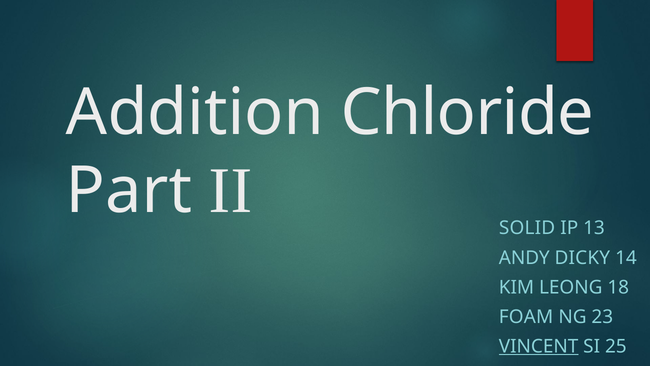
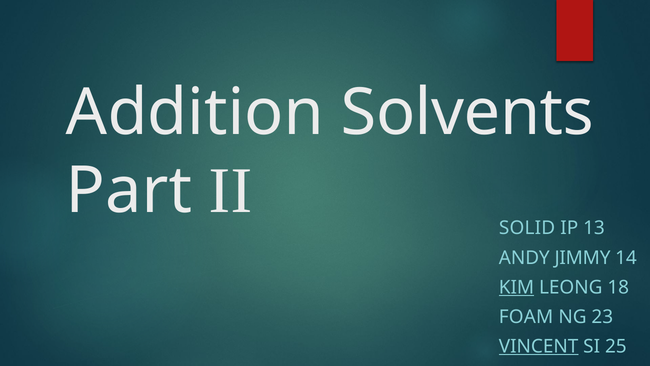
Chloride: Chloride -> Solvents
DICKY: DICKY -> JIMMY
KIM underline: none -> present
